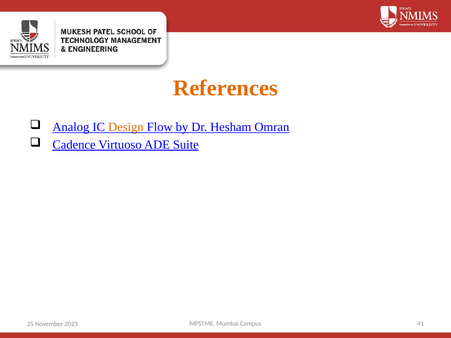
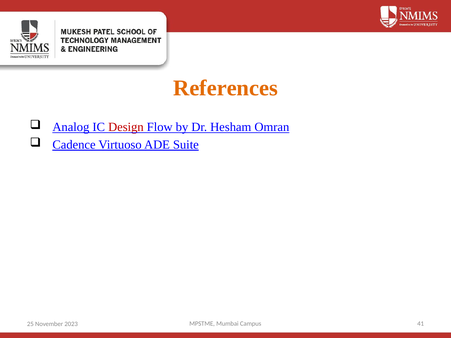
Design colour: orange -> red
